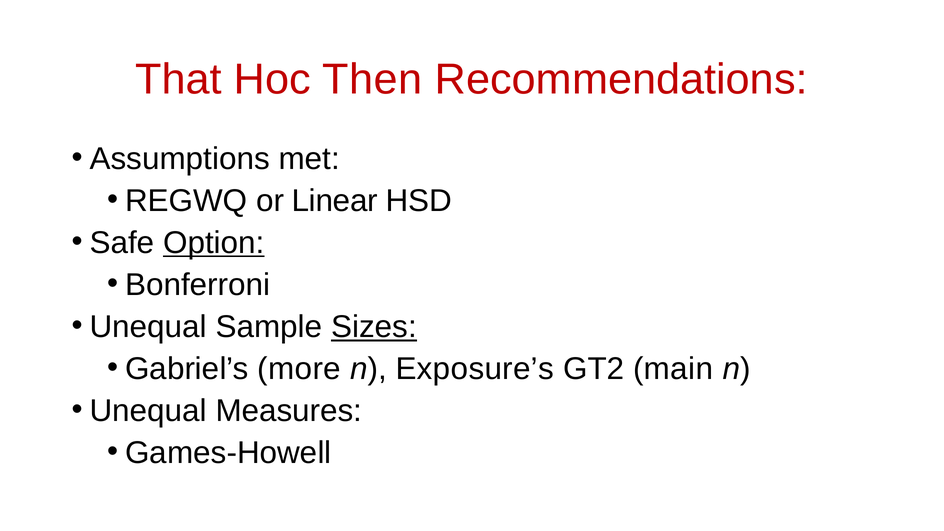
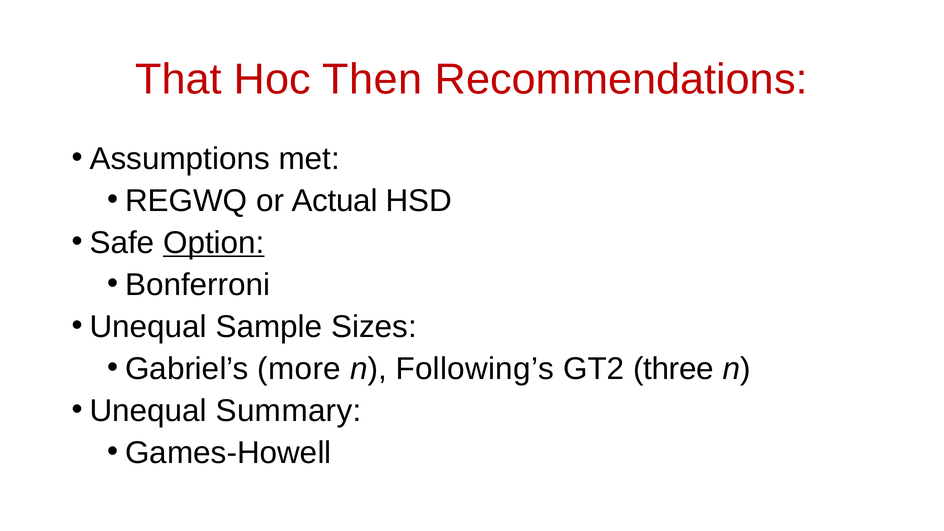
Linear: Linear -> Actual
Sizes underline: present -> none
Exposure’s: Exposure’s -> Following’s
main: main -> three
Measures: Measures -> Summary
